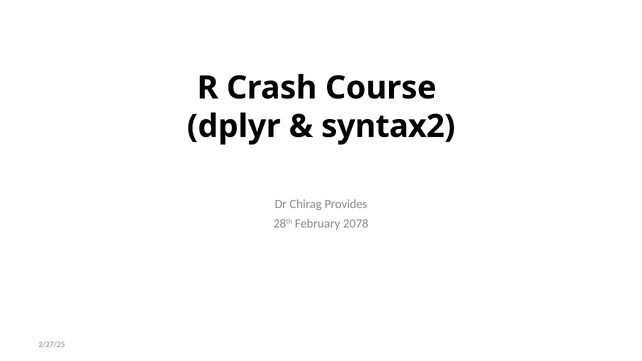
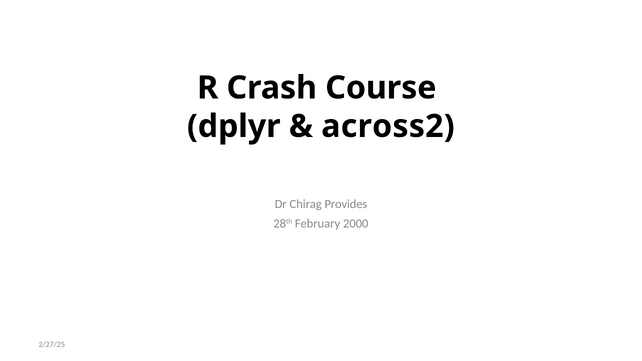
syntax2: syntax2 -> across2
2078: 2078 -> 2000
